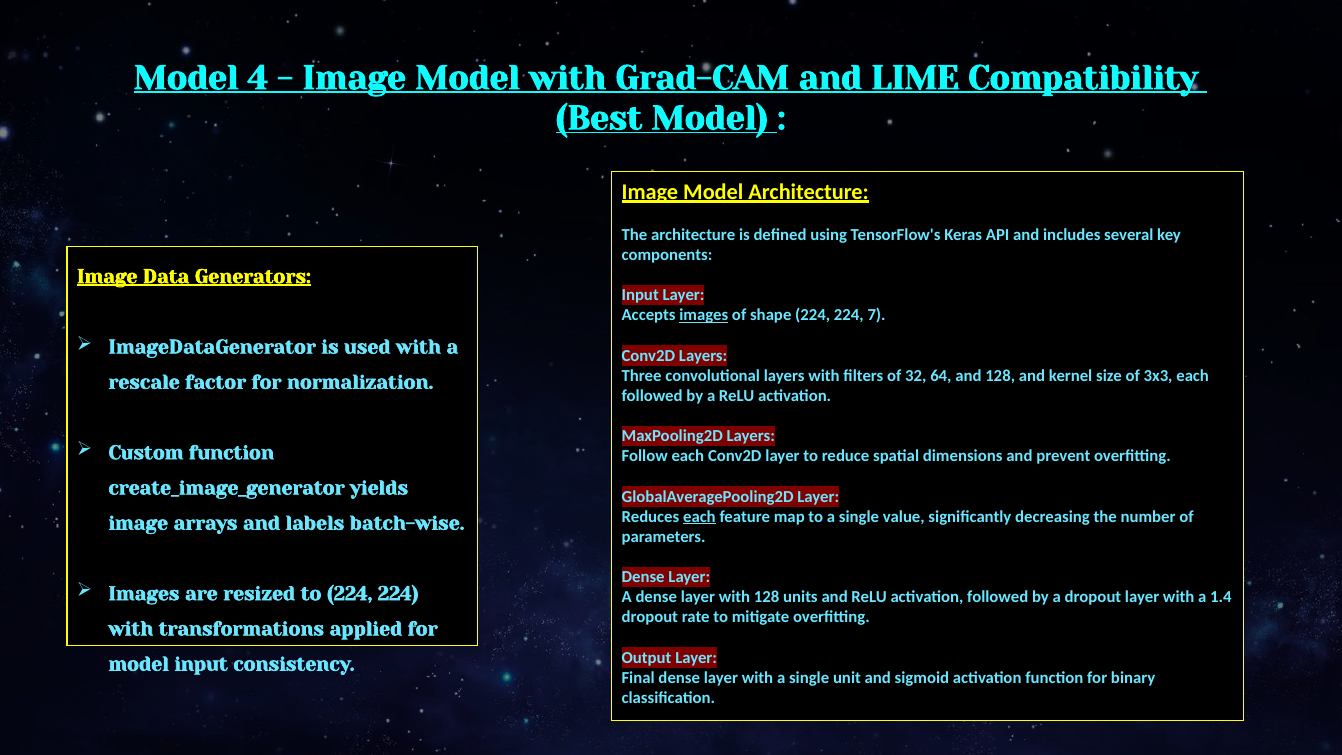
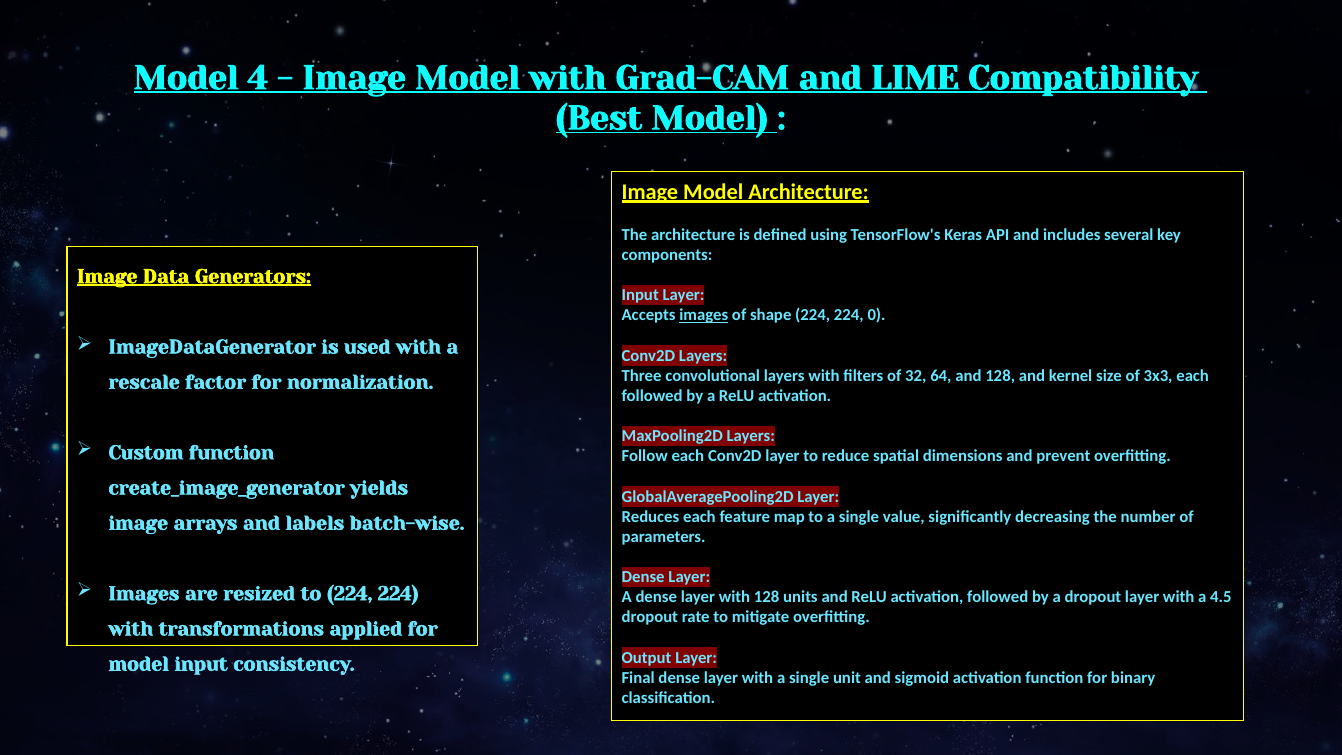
7: 7 -> 0
each at (699, 517) underline: present -> none
1.4: 1.4 -> 4.5
